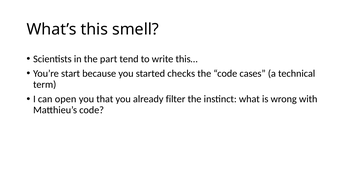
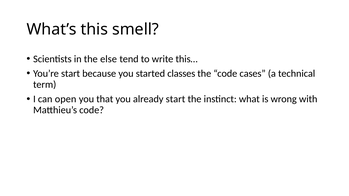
part: part -> else
checks: checks -> classes
already filter: filter -> start
